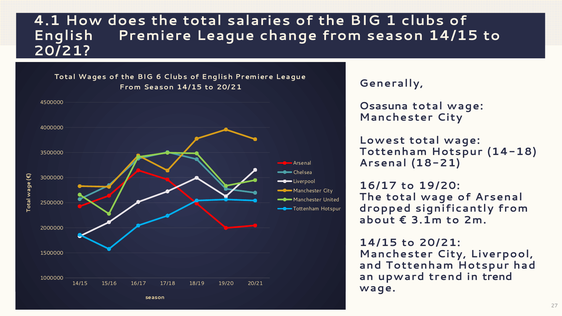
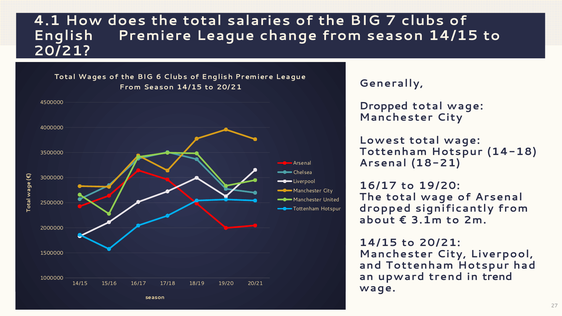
1: 1 -> 7
Osasuna at (384, 106): Osasuna -> Dropped
